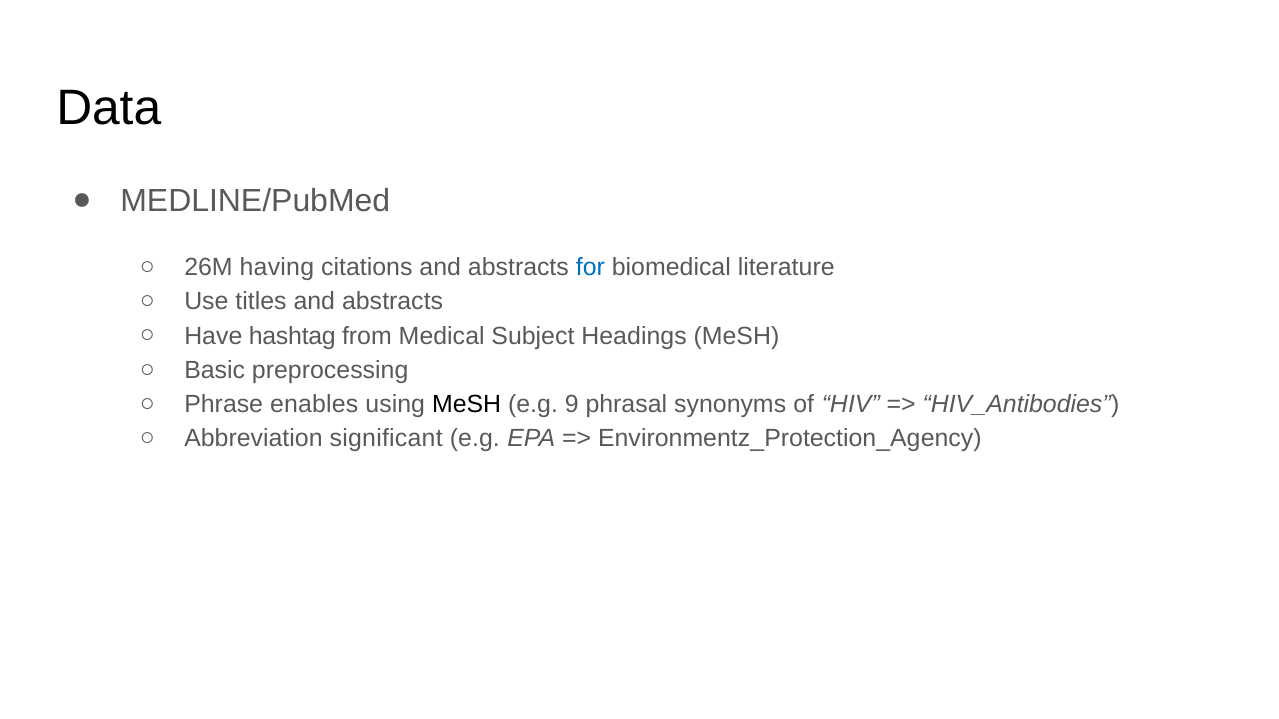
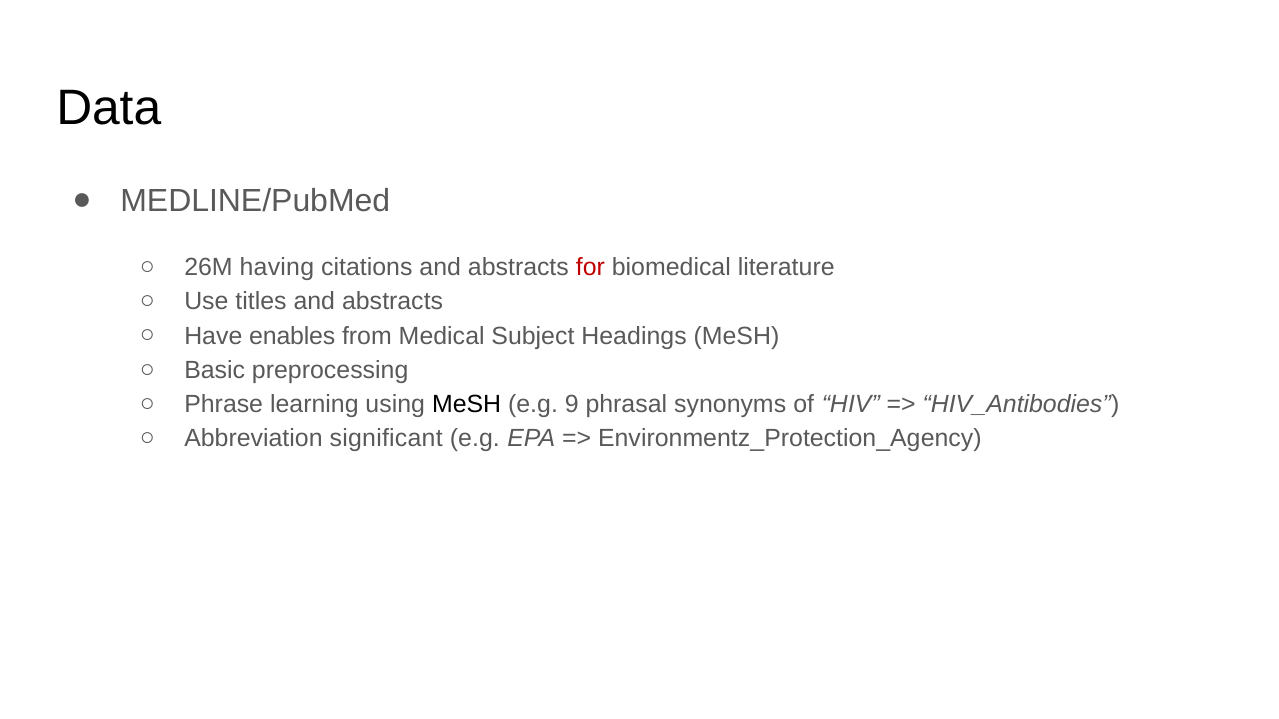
for colour: blue -> red
hashtag: hashtag -> enables
enables: enables -> learning
